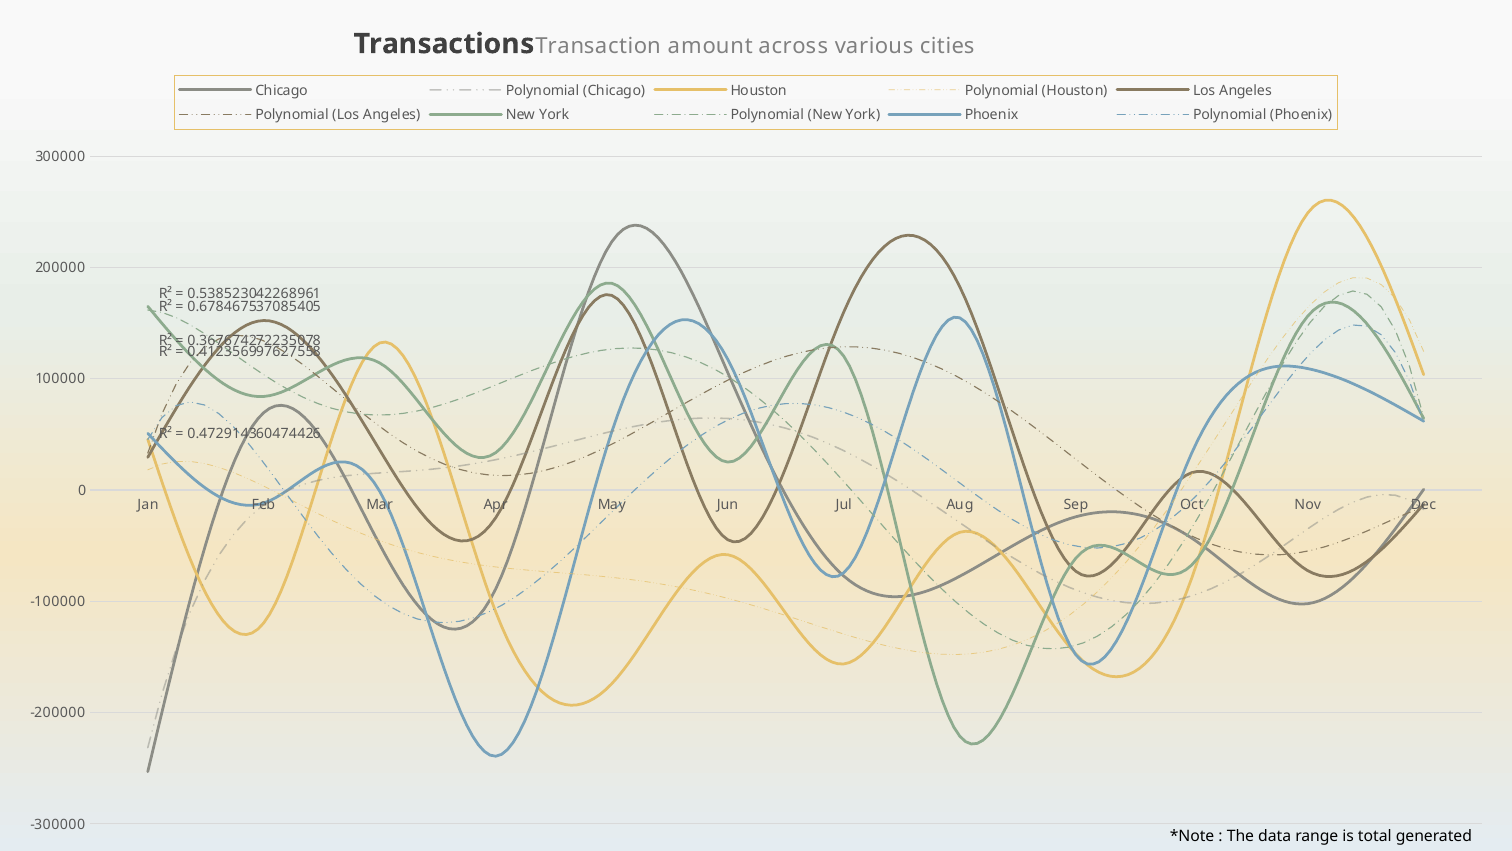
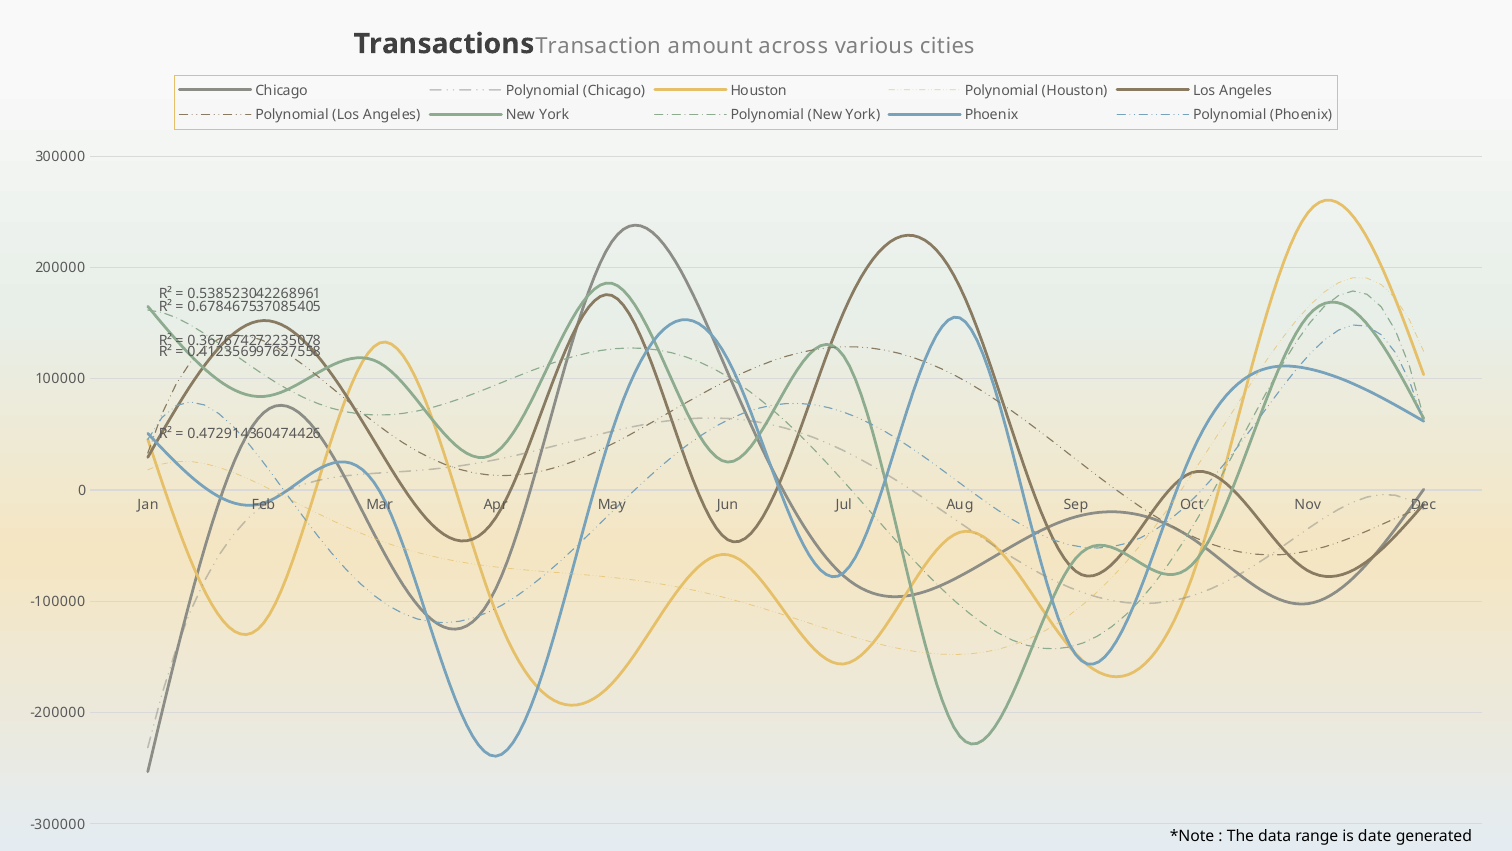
total: total -> date
